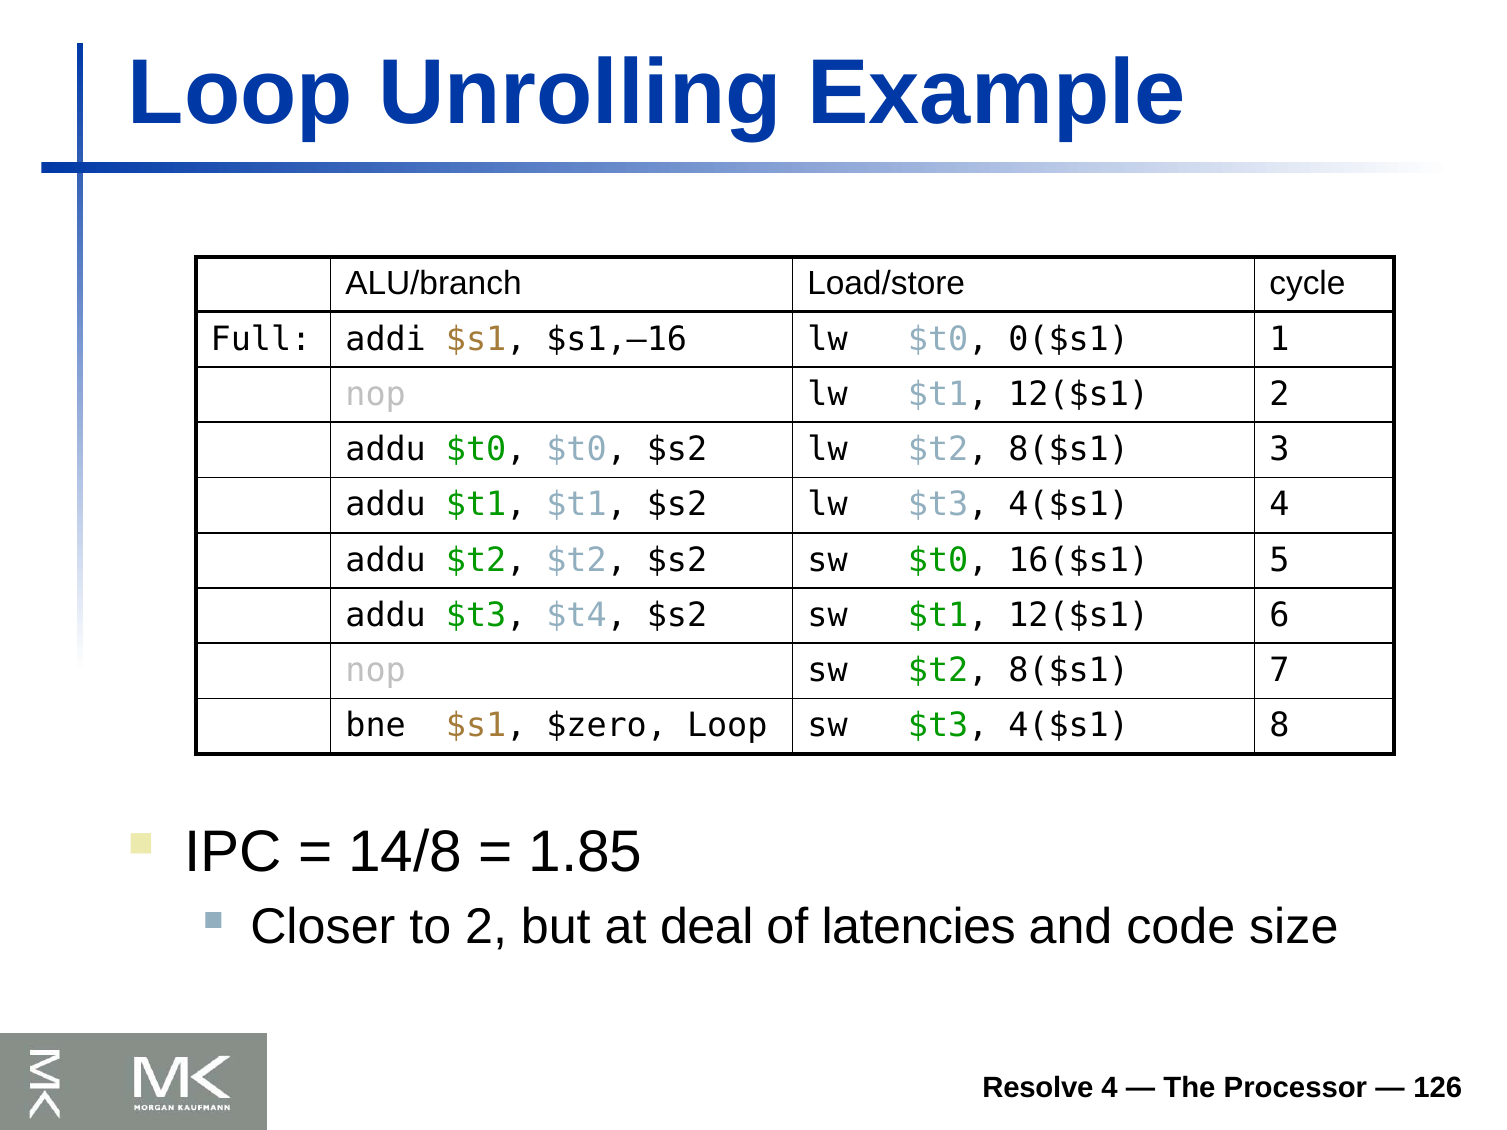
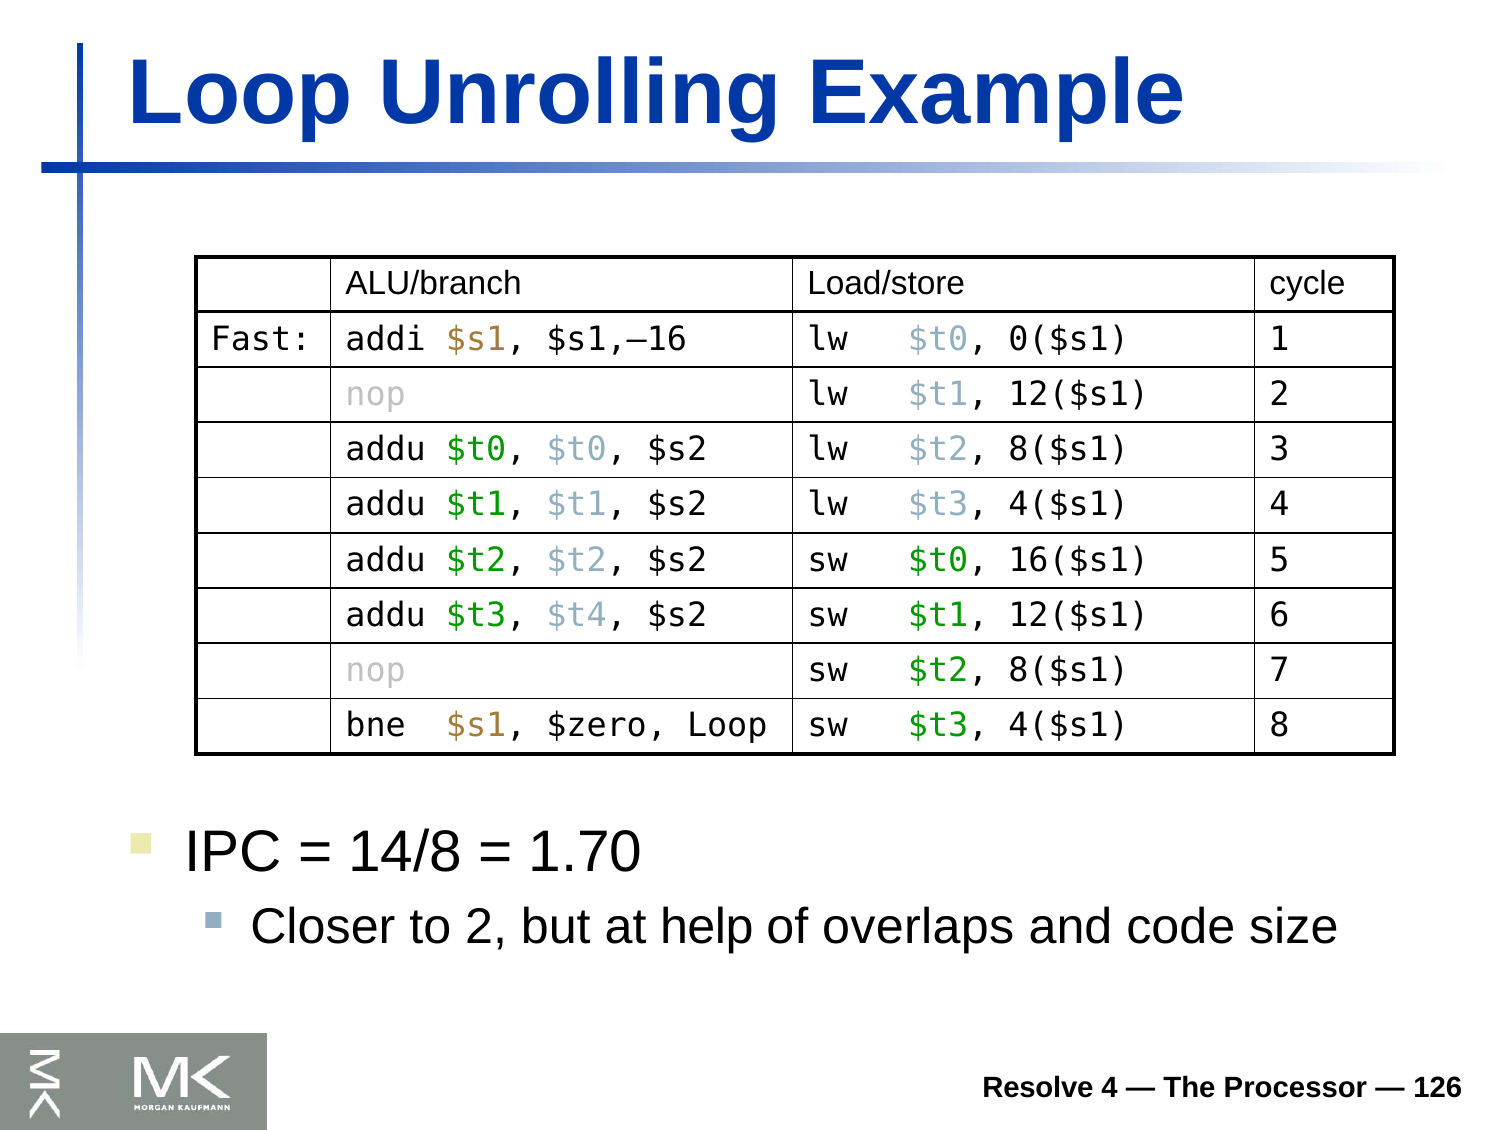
Full: Full -> Fast
1.85: 1.85 -> 1.70
deal: deal -> help
latencies: latencies -> overlaps
